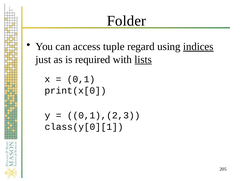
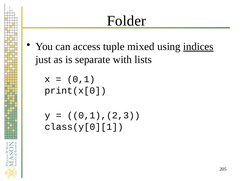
regard: regard -> mixed
required: required -> separate
lists underline: present -> none
